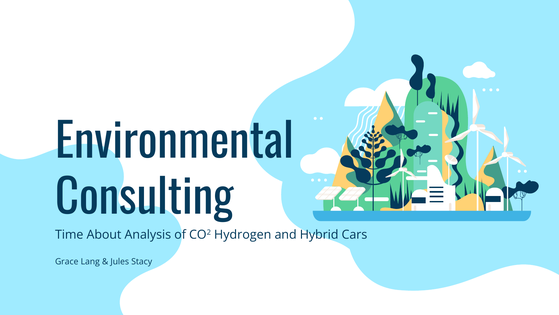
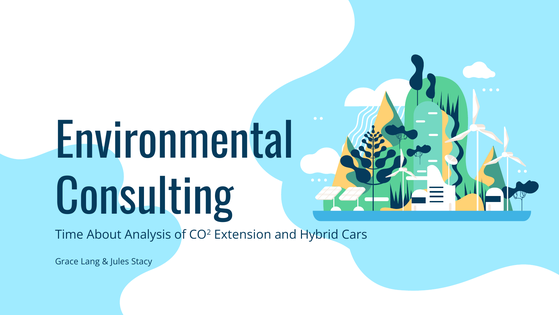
Hydrogen: Hydrogen -> Extension
